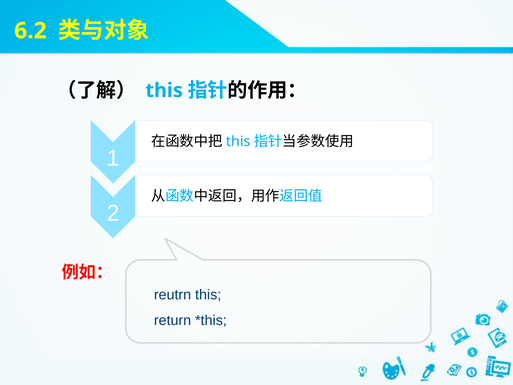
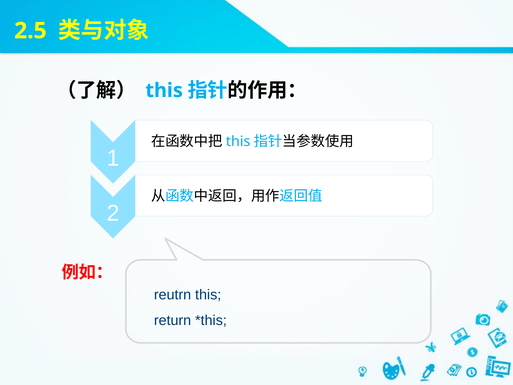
6.2: 6.2 -> 2.5
